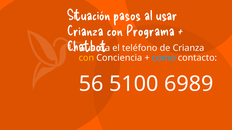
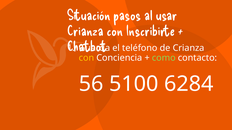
Programa: Programa -> Inscribirte
como colour: light blue -> light green
6989: 6989 -> 6284
